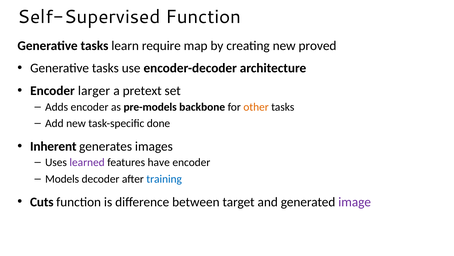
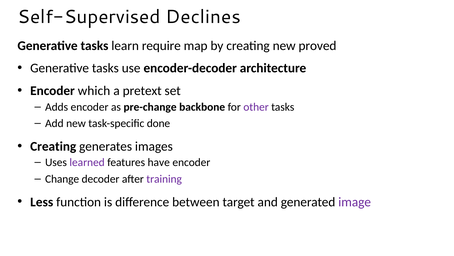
Self-Supervised Function: Function -> Declines
larger: larger -> which
pre-models: pre-models -> pre-change
other colour: orange -> purple
Inherent at (53, 146): Inherent -> Creating
Models: Models -> Change
training colour: blue -> purple
Cuts: Cuts -> Less
